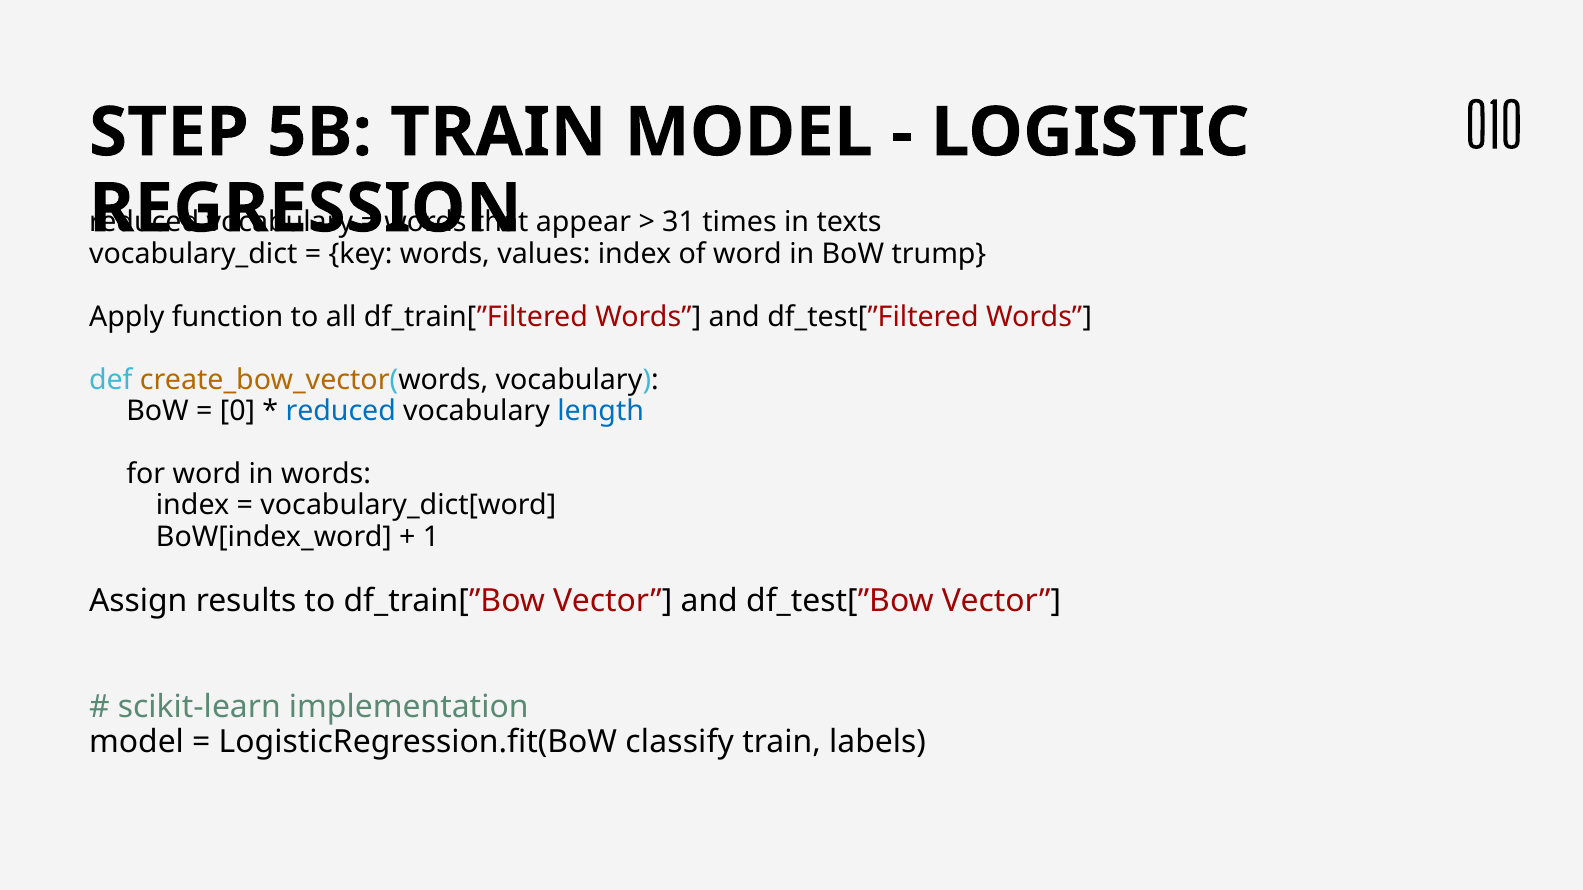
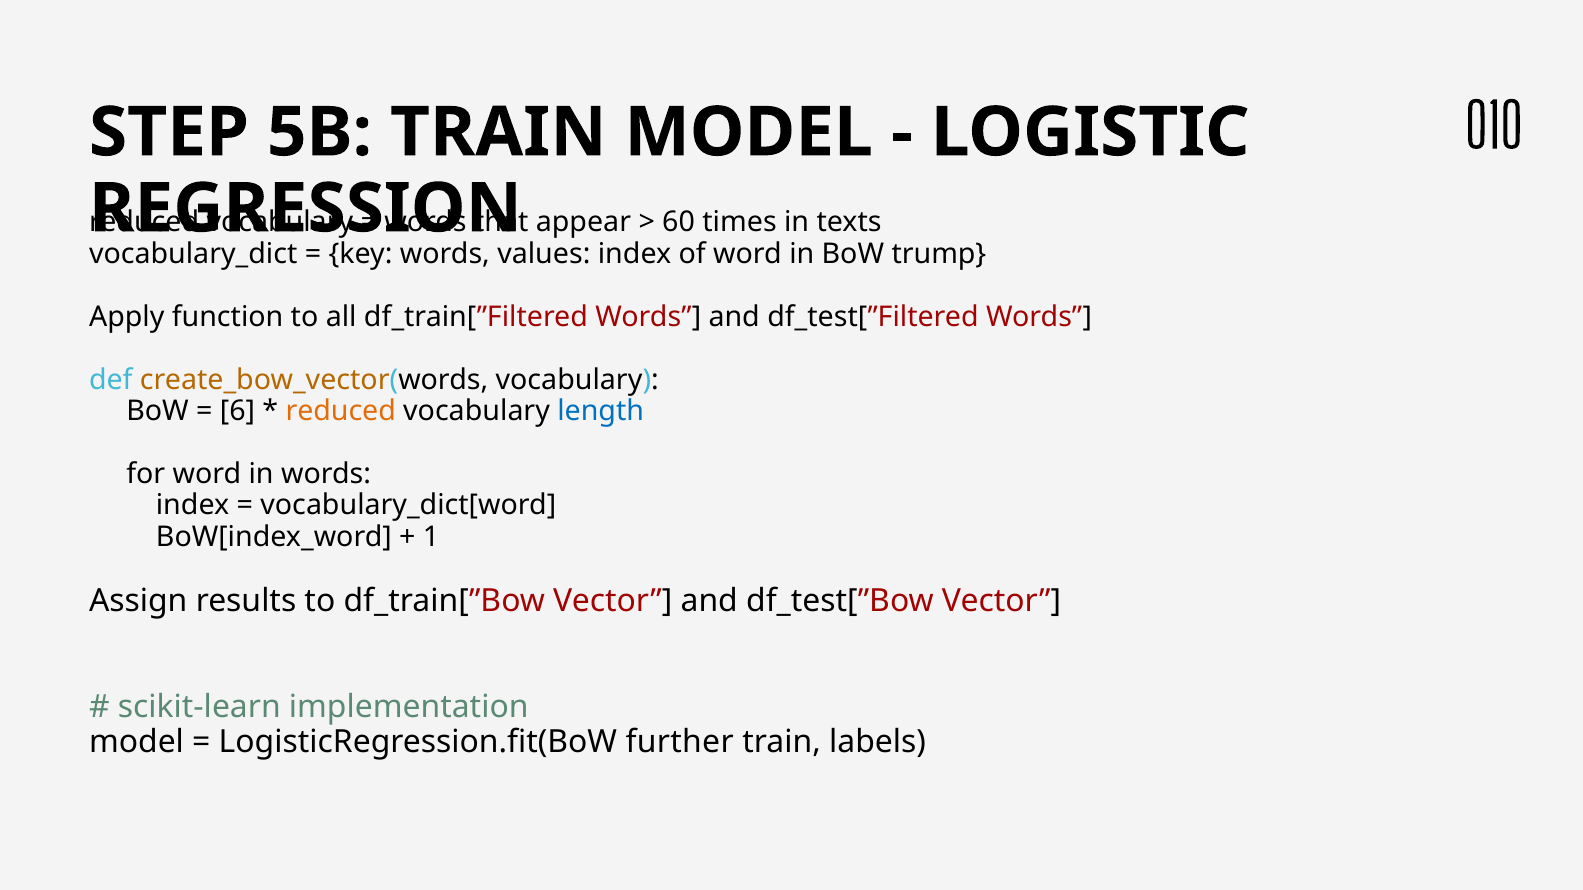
31: 31 -> 60
0: 0 -> 6
reduced at (341, 411) colour: blue -> orange
classify: classify -> further
